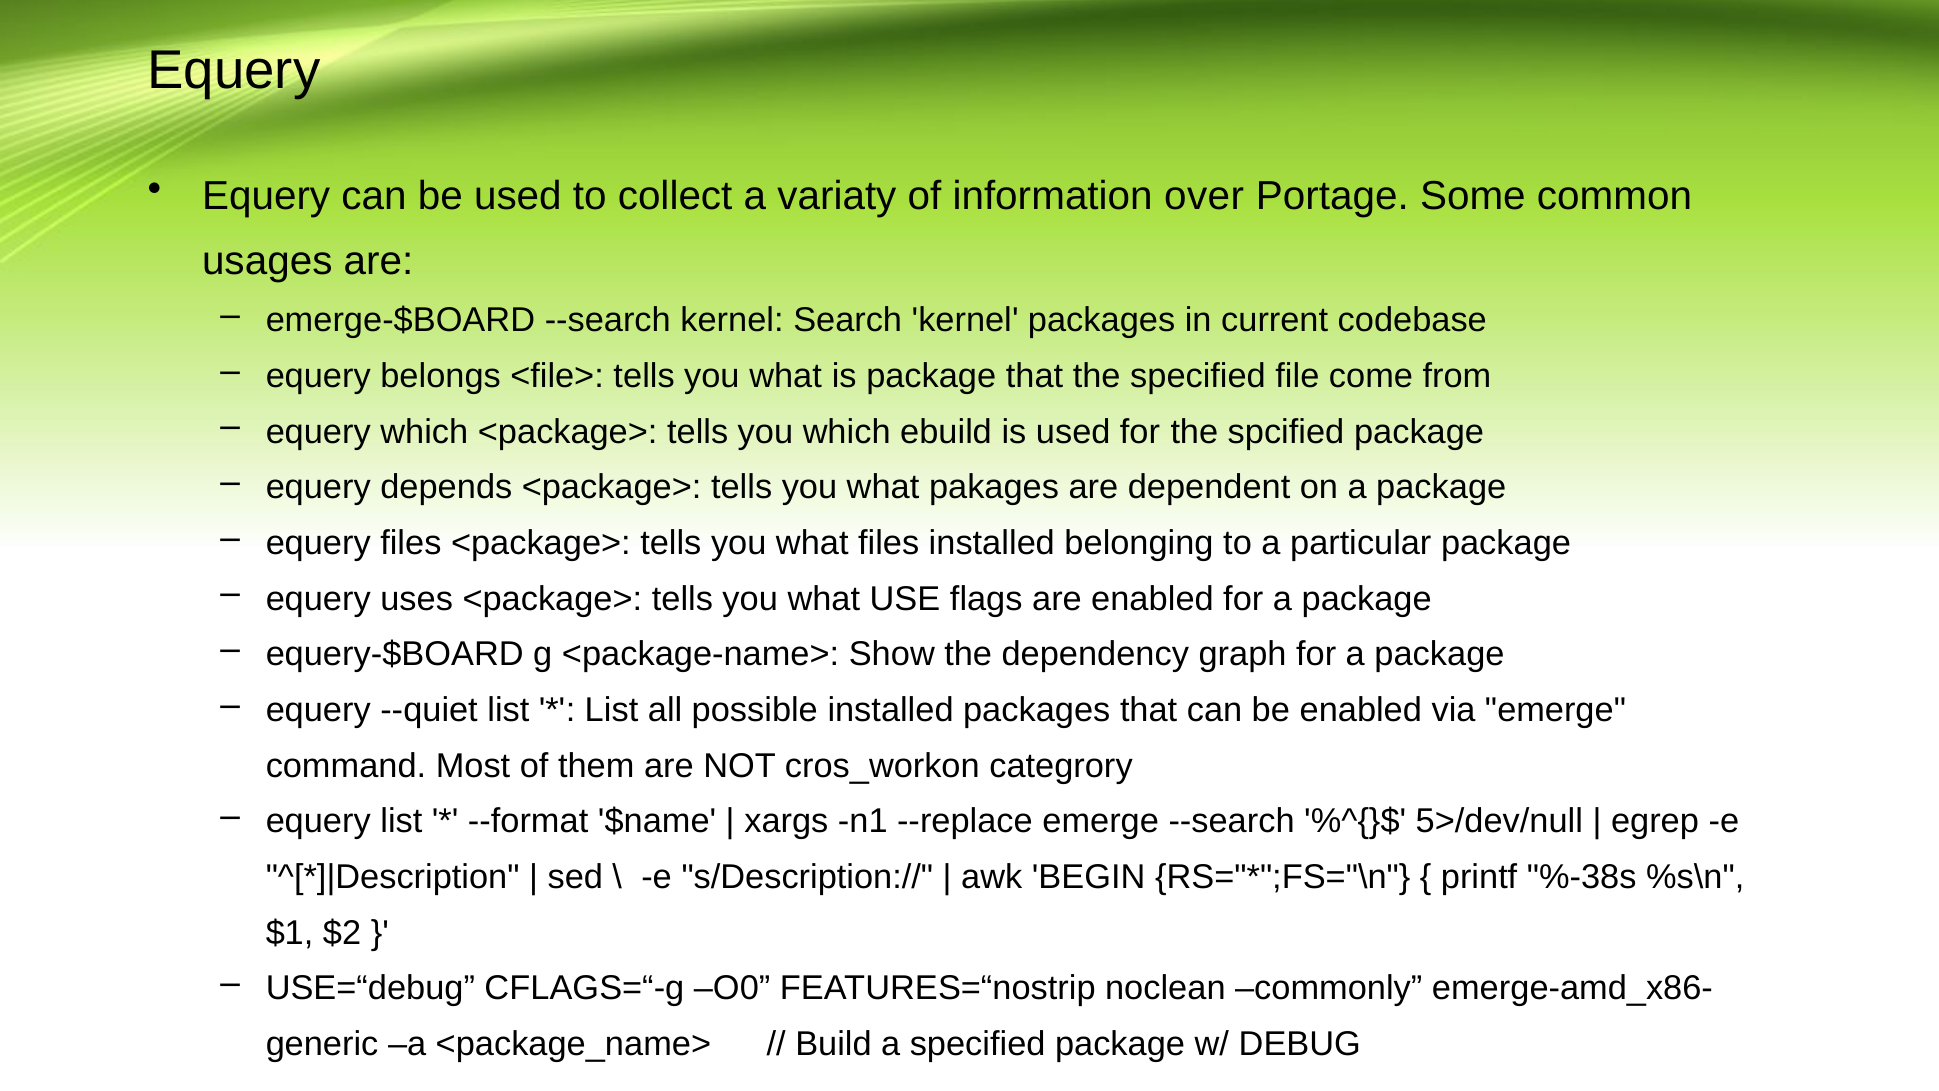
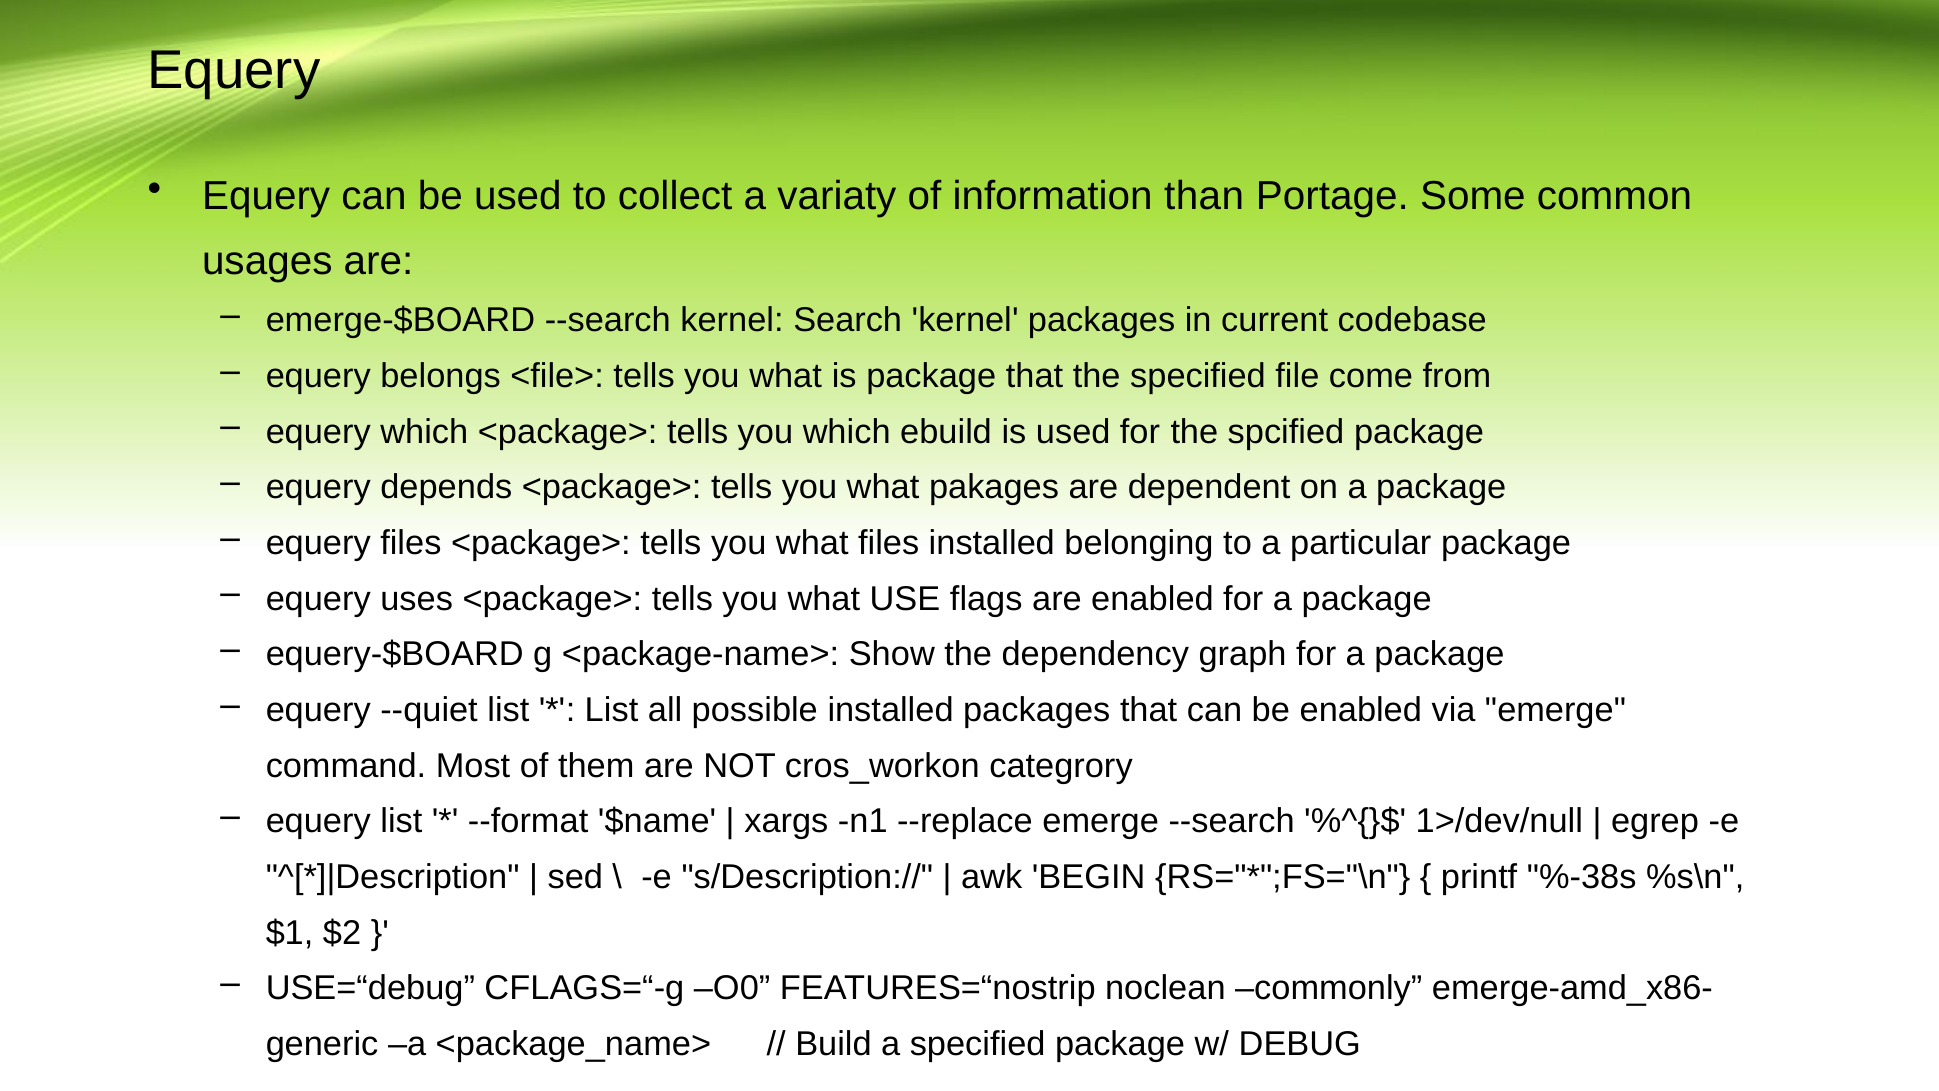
over: over -> than
5>/dev/null: 5>/dev/null -> 1>/dev/null
